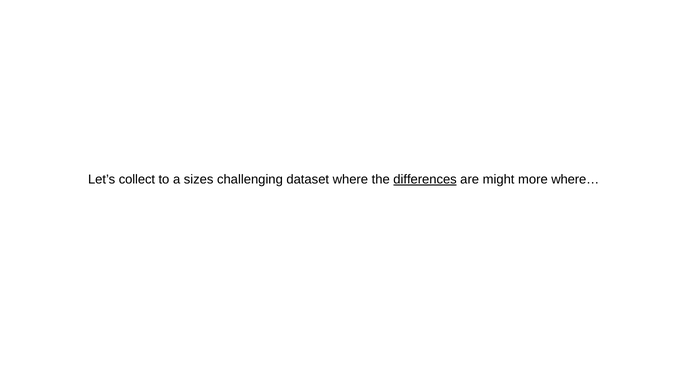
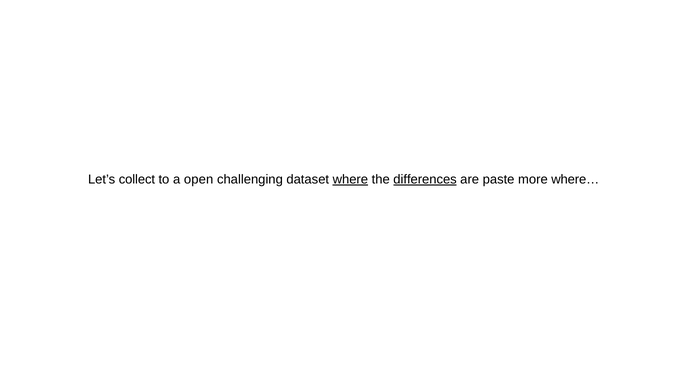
sizes: sizes -> open
where underline: none -> present
might: might -> paste
